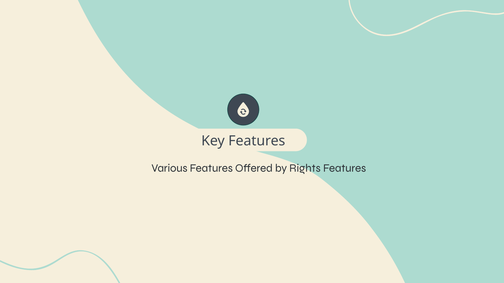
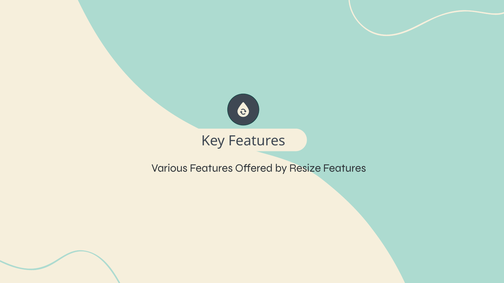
Rights: Rights -> Resize
